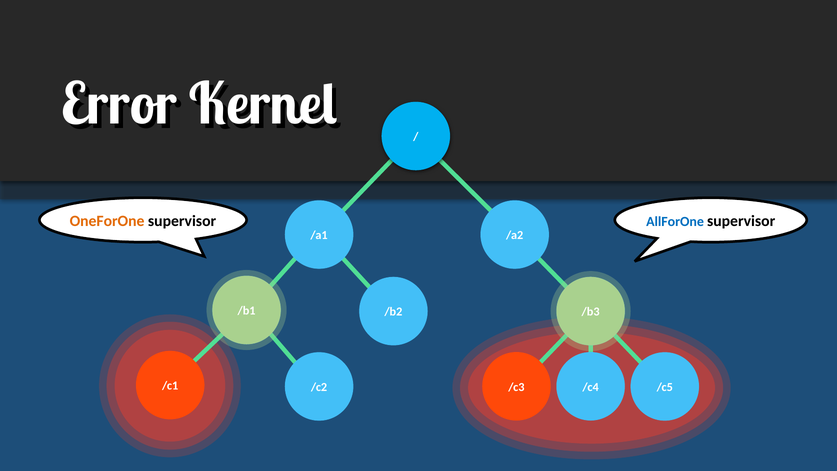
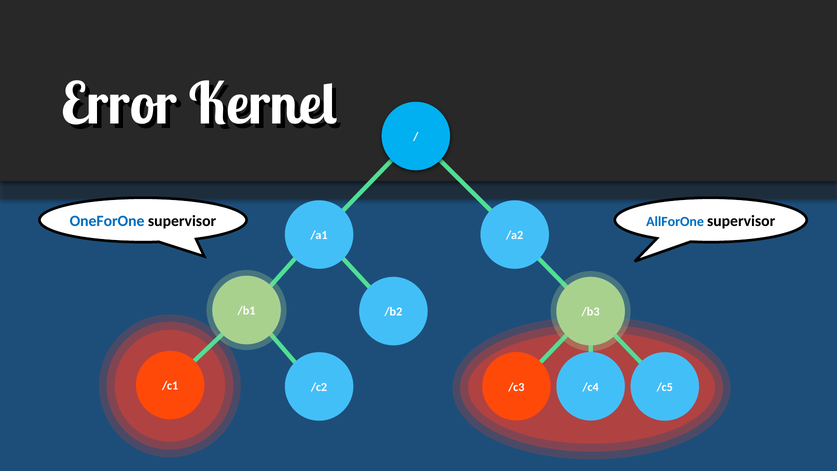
OneForOne colour: orange -> blue
